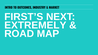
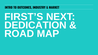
EXTREMELY: EXTREMELY -> DEDICATION
